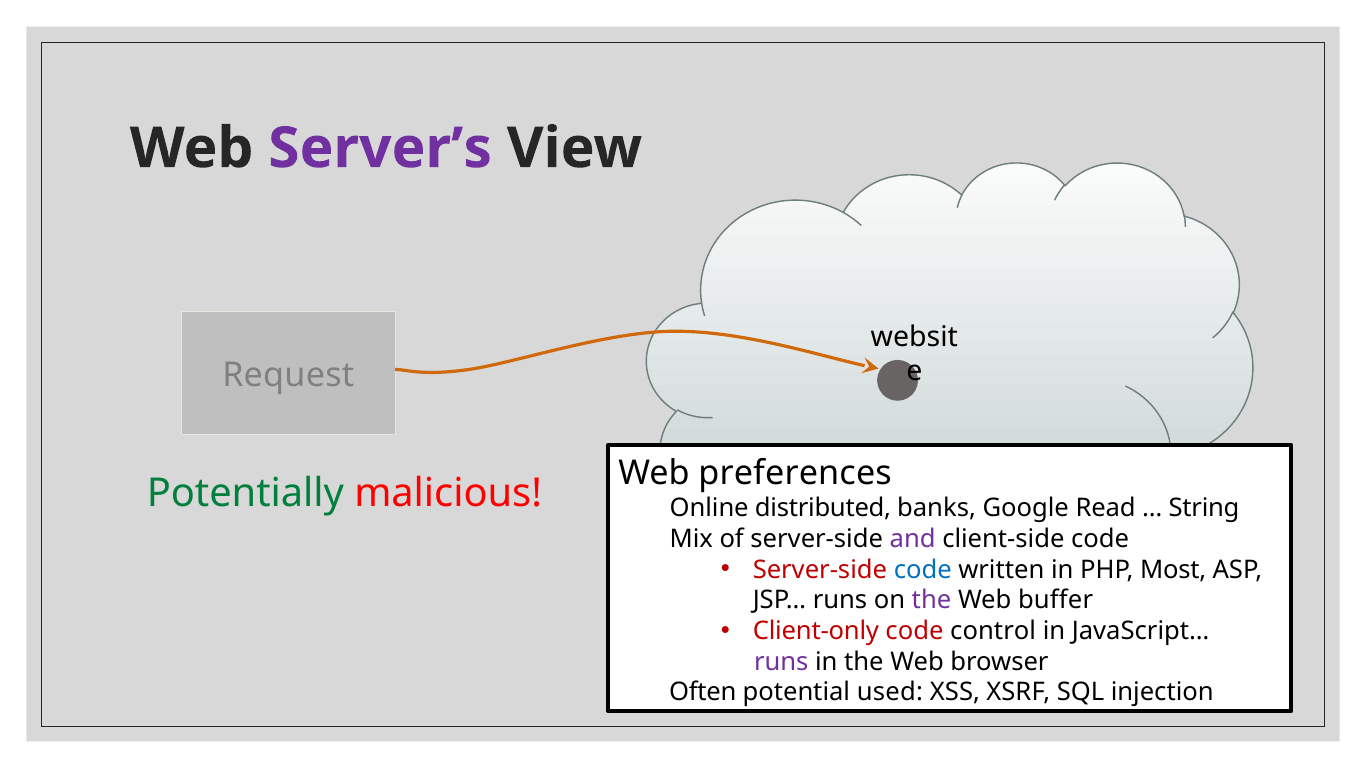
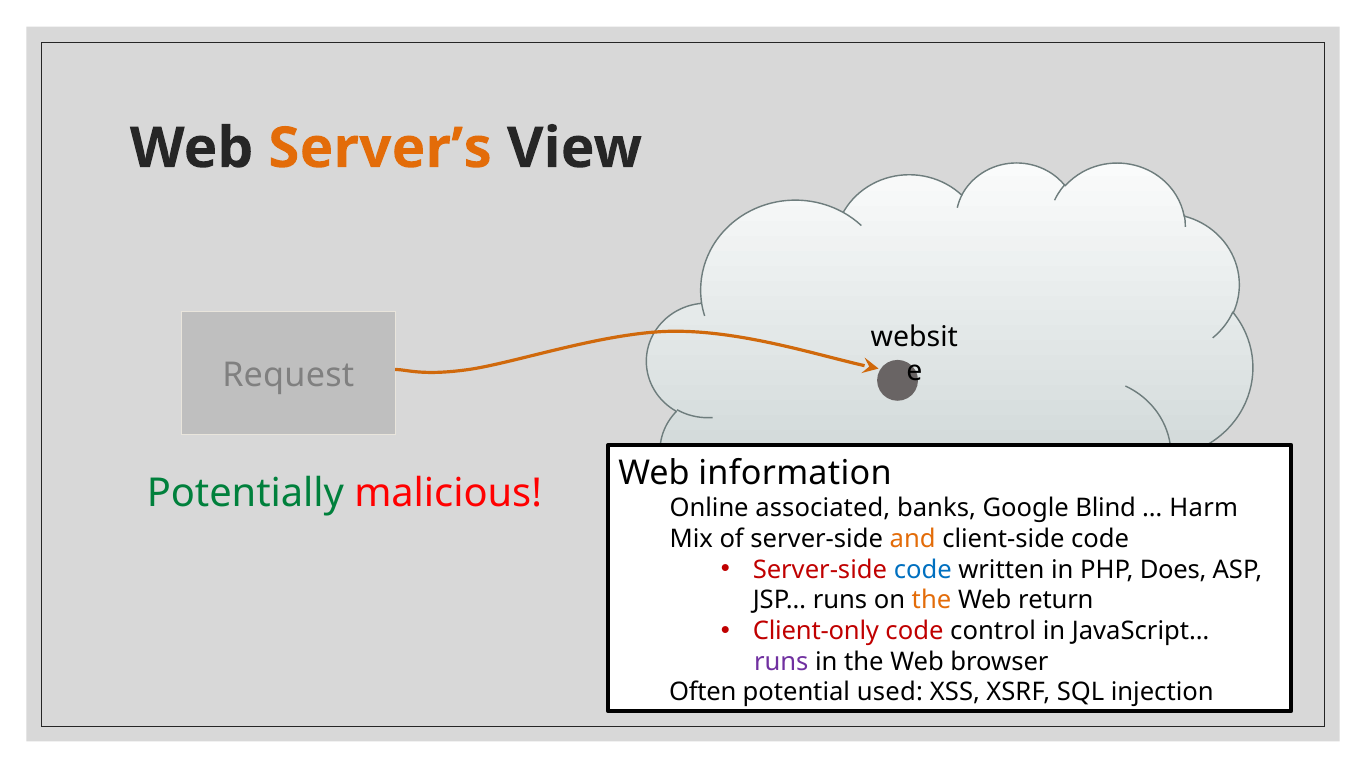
Server’s colour: purple -> orange
preferences: preferences -> information
distributed: distributed -> associated
Read: Read -> Blind
String: String -> Harm
and colour: purple -> orange
Most: Most -> Does
the at (932, 601) colour: purple -> orange
buffer: buffer -> return
